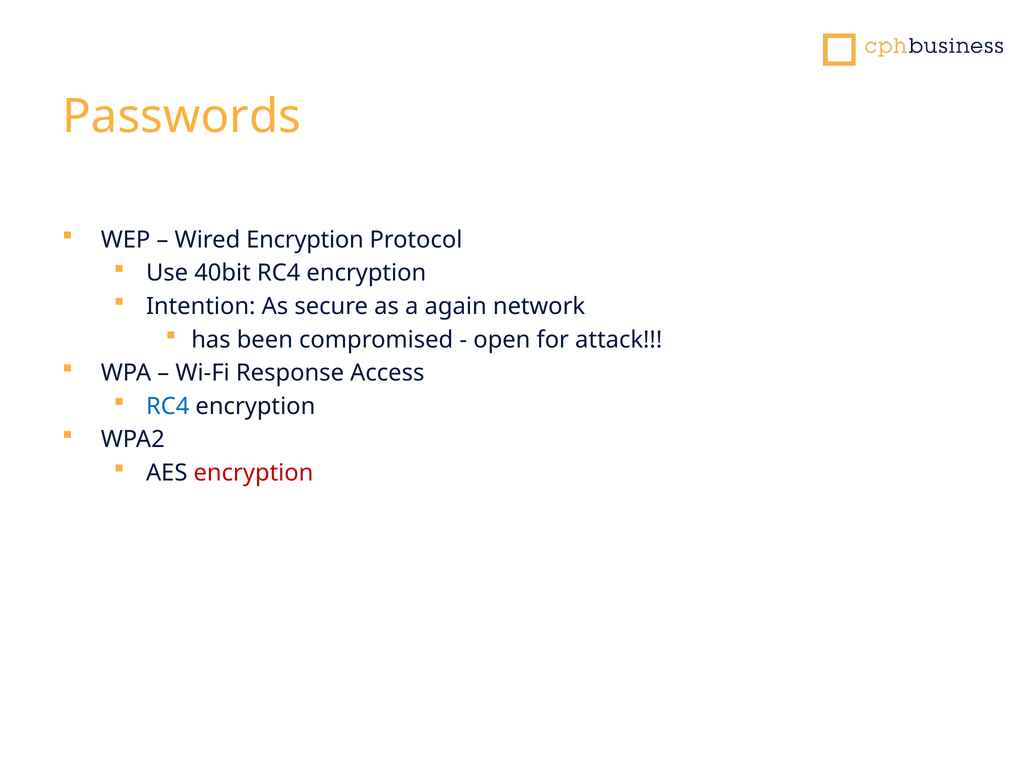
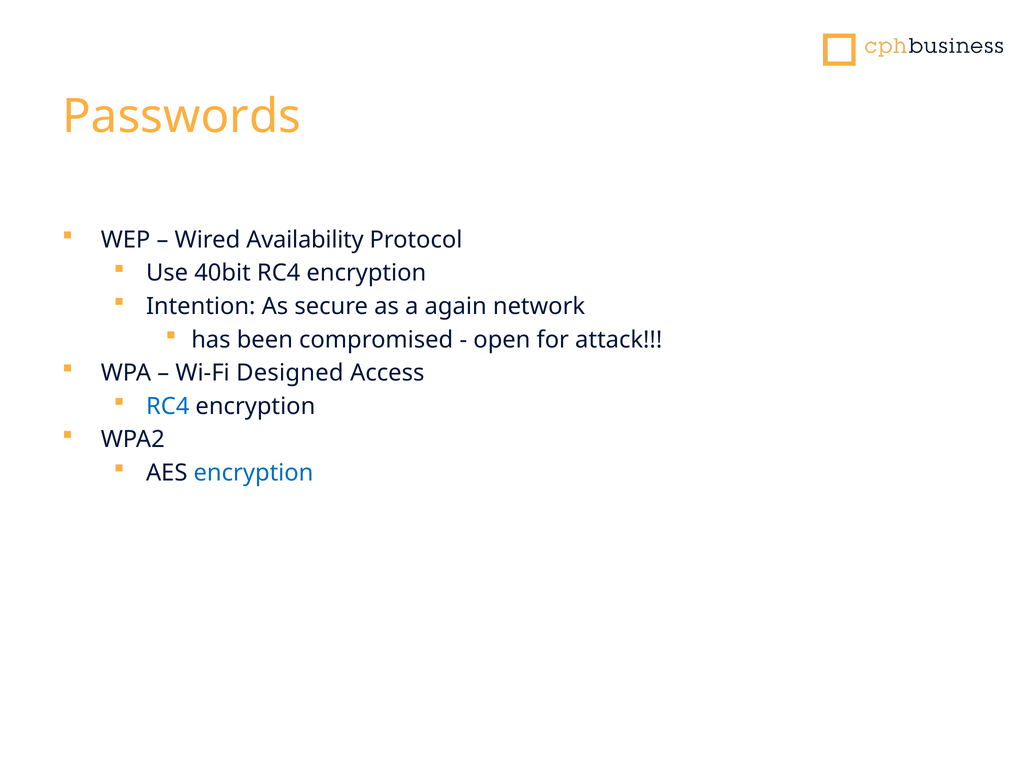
Wired Encryption: Encryption -> Availability
Response: Response -> Designed
encryption at (253, 473) colour: red -> blue
